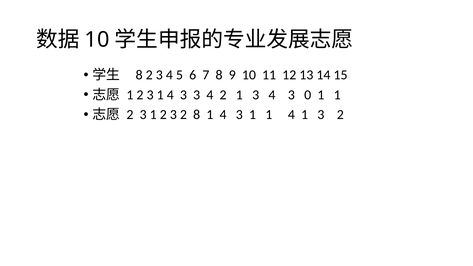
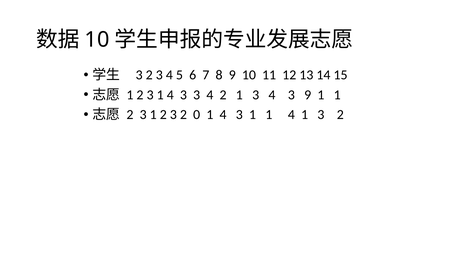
8 at (139, 75): 8 -> 3
3 0: 0 -> 9
2 8: 8 -> 0
